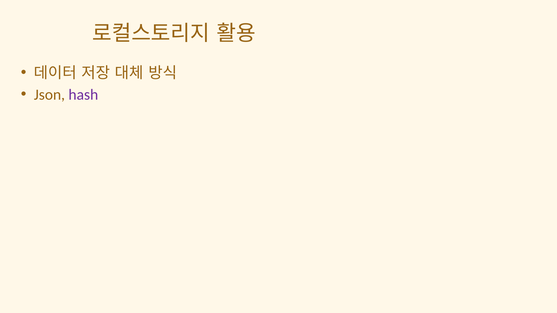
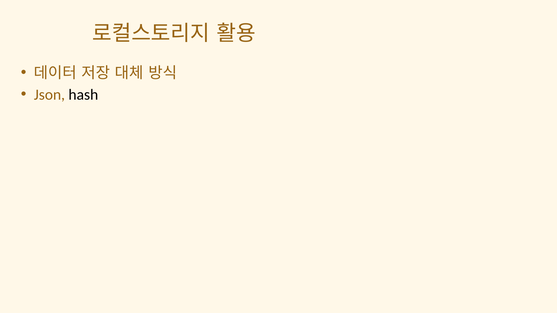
hash colour: purple -> black
